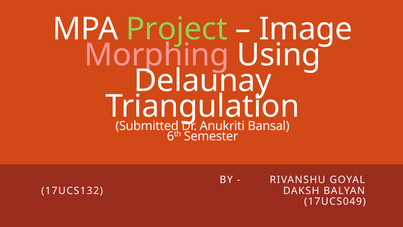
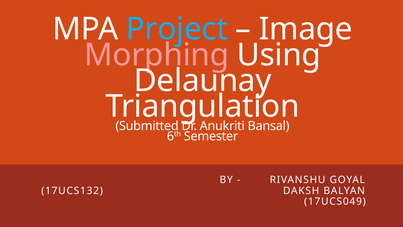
Project colour: light green -> light blue
